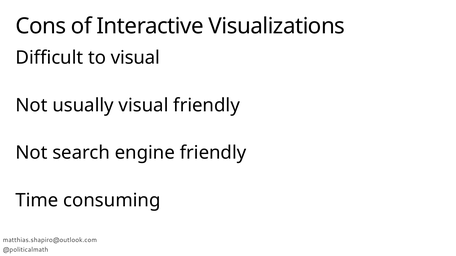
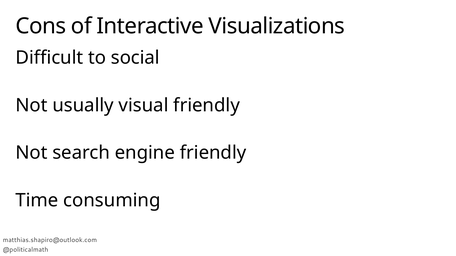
to visual: visual -> social
